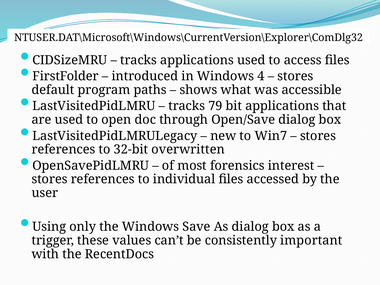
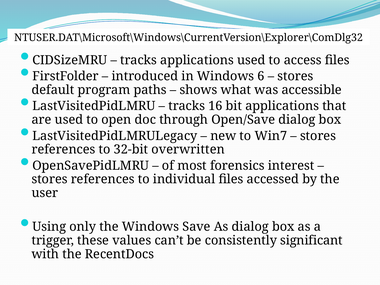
4: 4 -> 6
79: 79 -> 16
important: important -> significant
